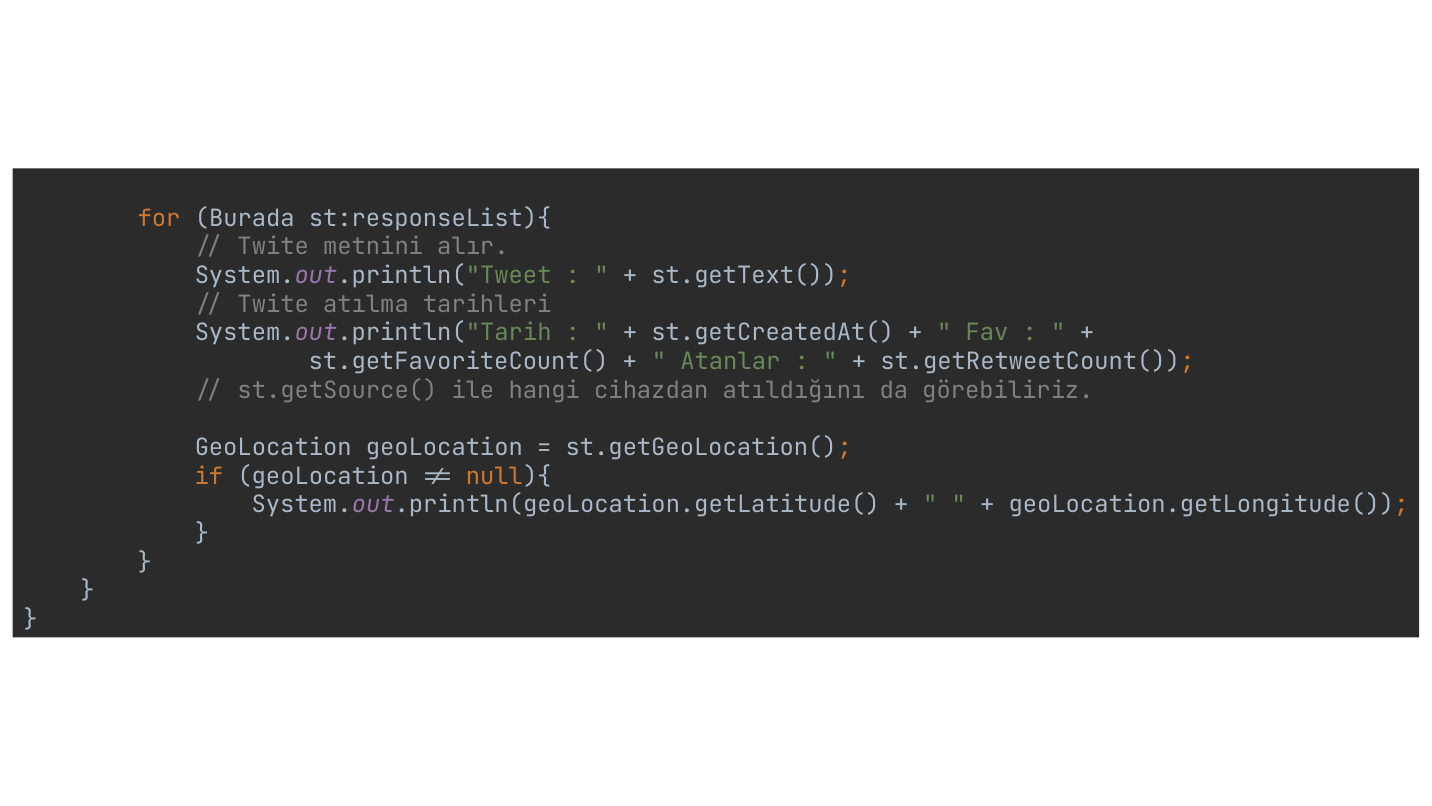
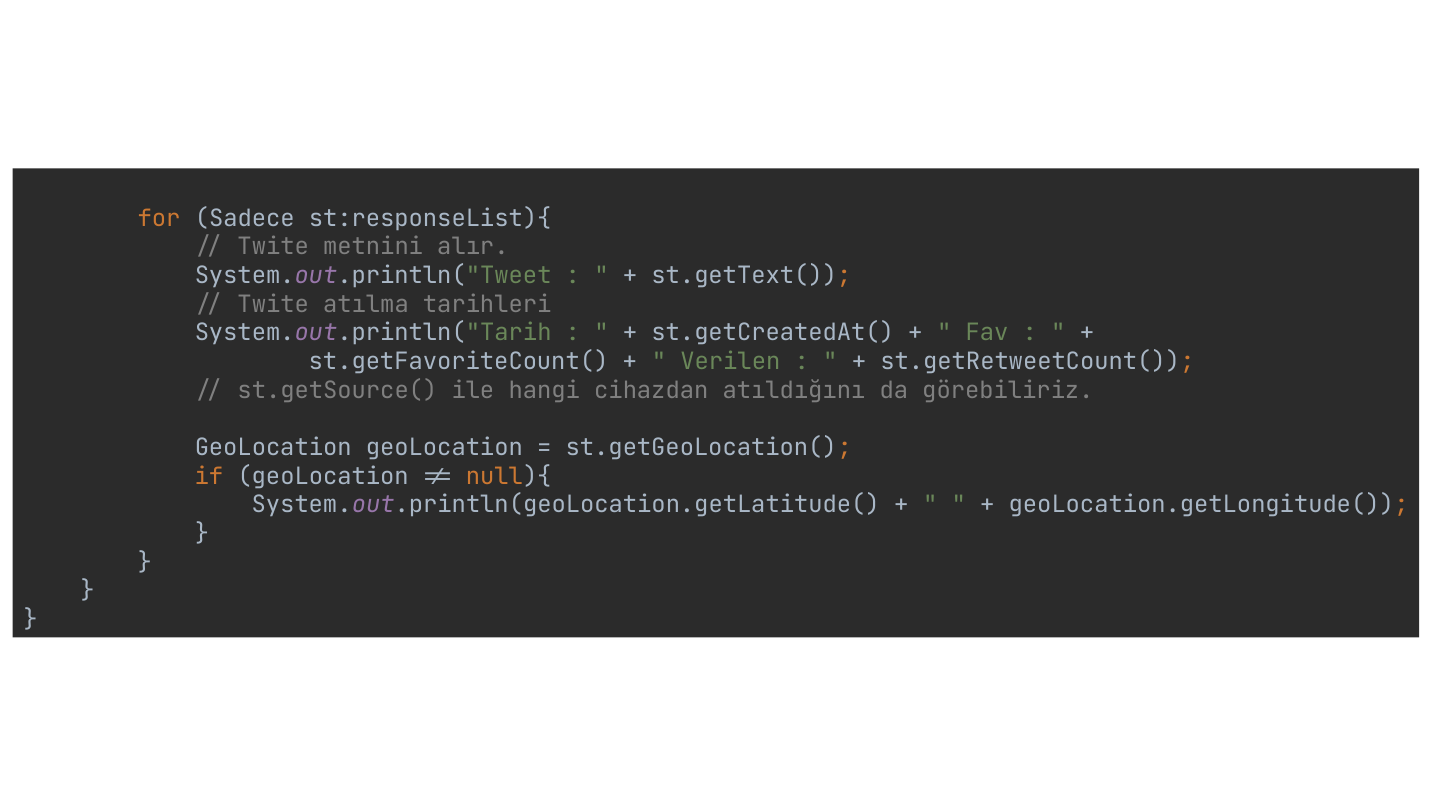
Burada: Burada -> Sadece
Atanlar: Atanlar -> Verilen
